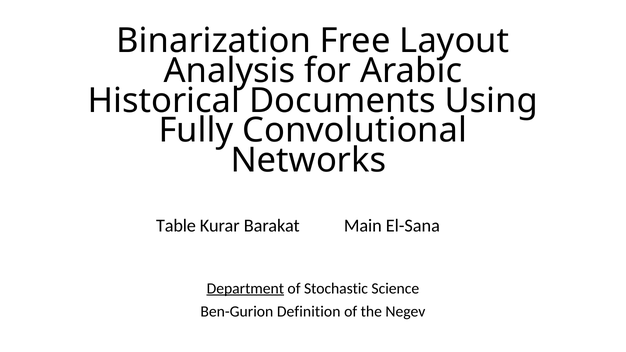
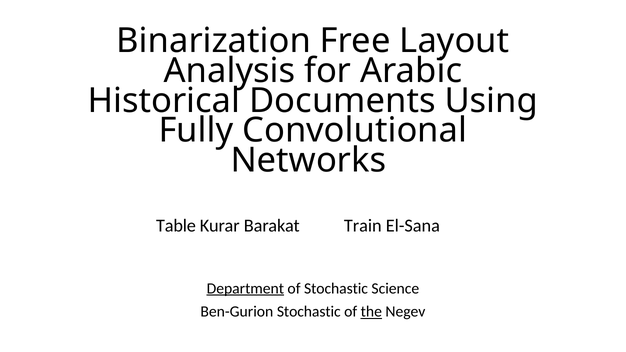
Main: Main -> Train
Ben-Gurion Definition: Definition -> Stochastic
the underline: none -> present
